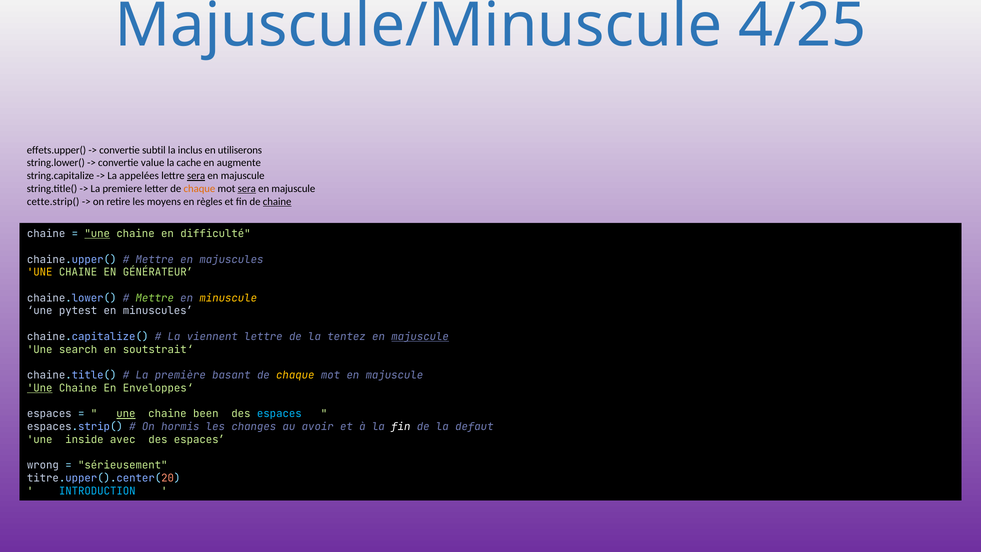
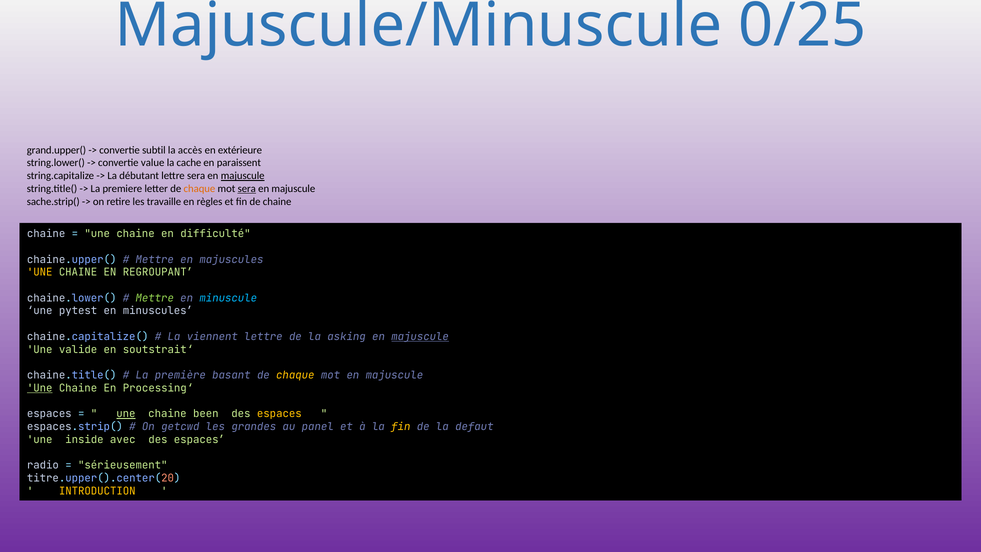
4/25: 4/25 -> 0/25
effets.upper(: effets.upper( -> grand.upper(
inclus: inclus -> accès
utiliserons: utiliserons -> extérieure
augmente: augmente -> paraissent
appelées: appelées -> débutant
sera at (196, 176) underline: present -> none
majuscule at (243, 176) underline: none -> present
cette.strip(: cette.strip( -> sache.strip(
moyens: moyens -> travaille
chaine at (277, 201) underline: present -> none
une at (97, 234) underline: present -> none
GÉNÉRATEUR: GÉNÉRATEUR -> REGROUPANT
minuscule colour: yellow -> light blue
tentez: tentez -> asking
search: search -> valide
Enveloppes‘: Enveloppes‘ -> Processing‘
espaces at (279, 414) colour: light blue -> yellow
hormis: hormis -> getcwd
changes: changes -> grandes
avoir: avoir -> panel
fin at (401, 427) colour: white -> yellow
wrong: wrong -> radio
INTRODUCTION colour: light blue -> yellow
